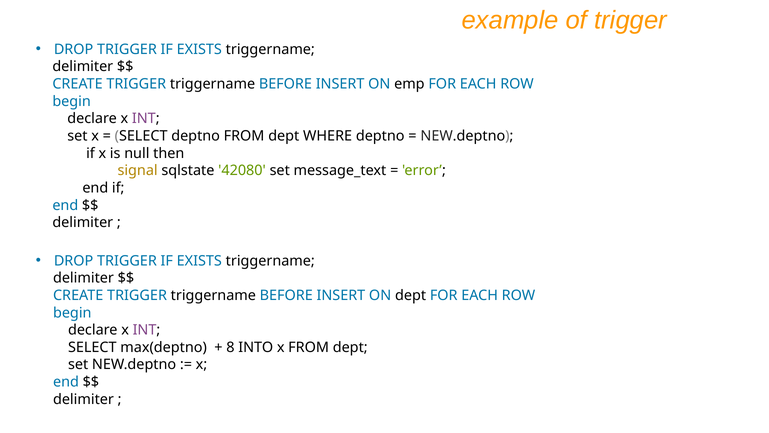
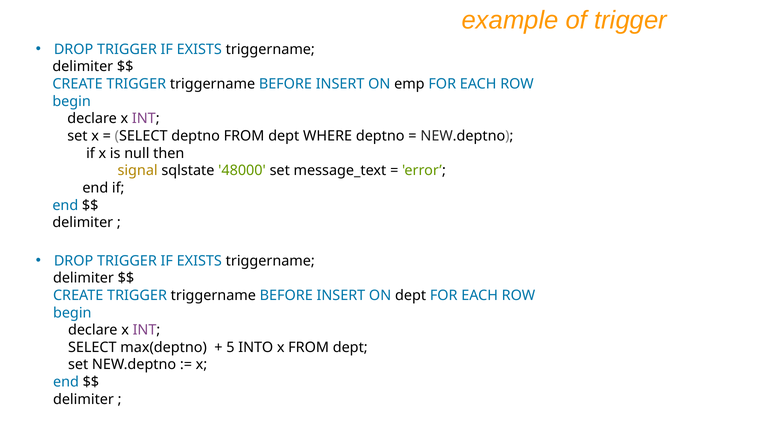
42080: 42080 -> 48000
8: 8 -> 5
